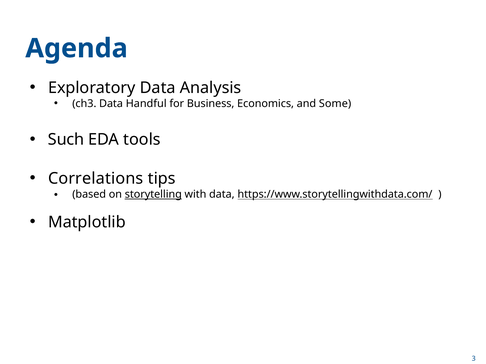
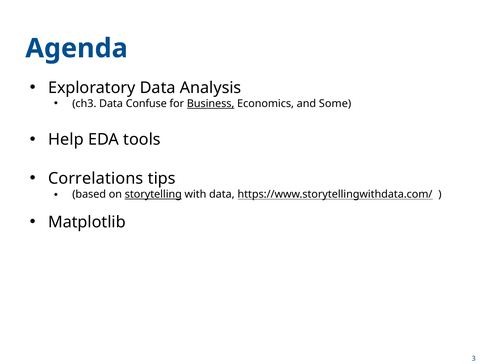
Handful: Handful -> Confuse
Business underline: none -> present
Such: Such -> Help
